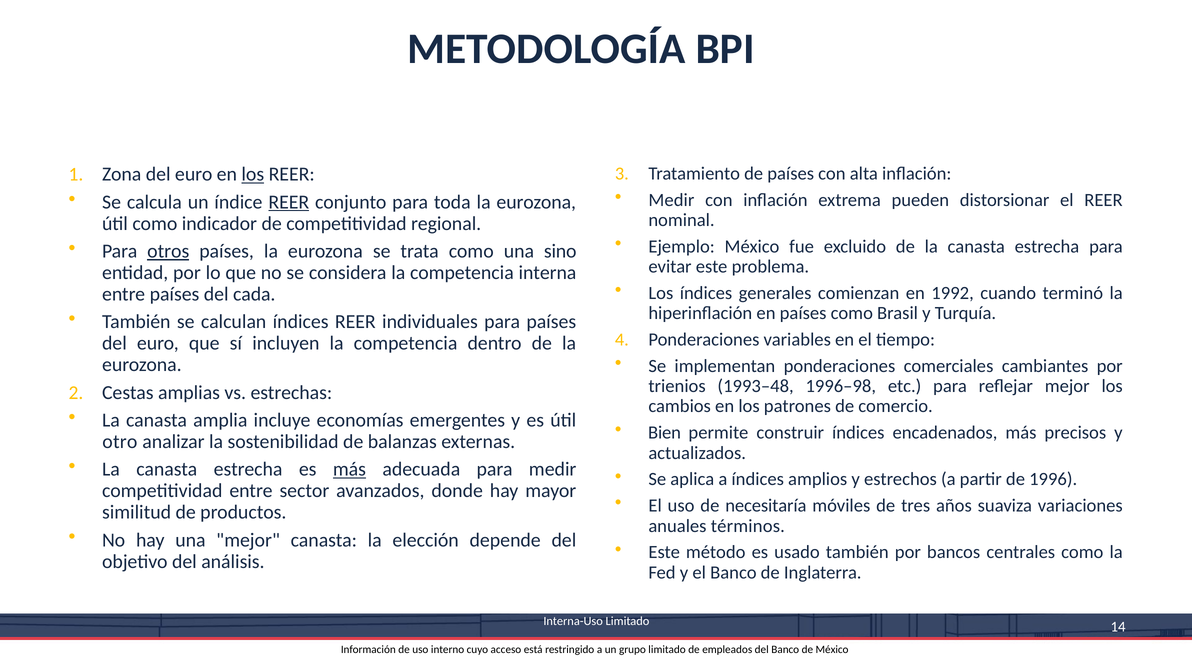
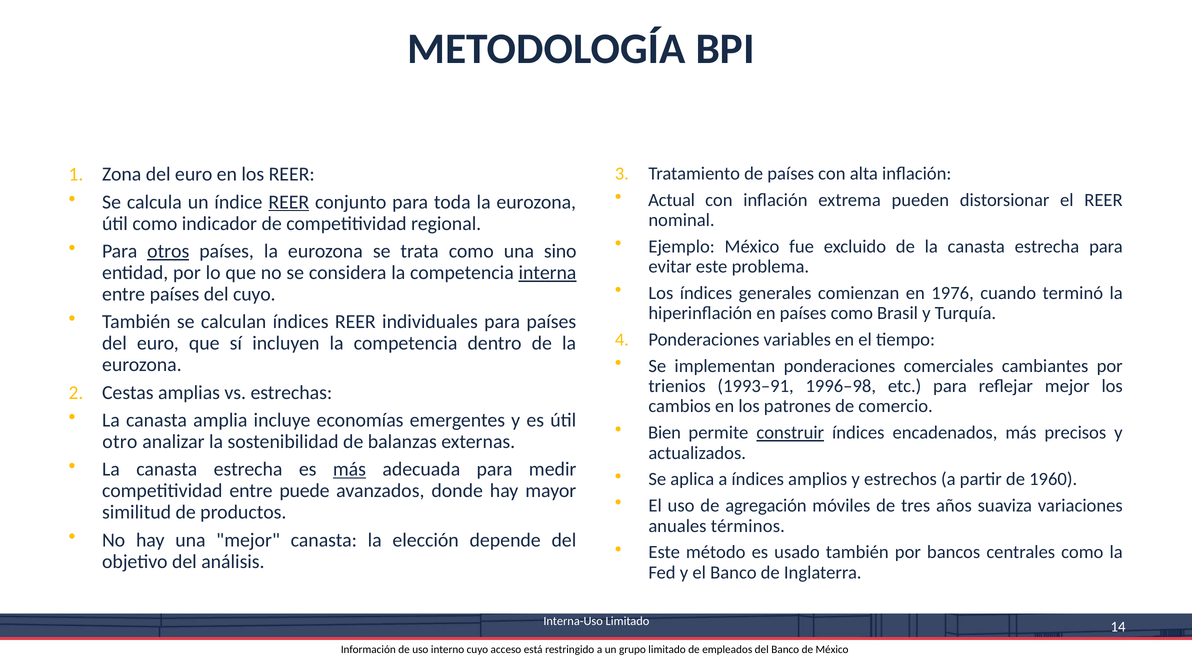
los at (253, 174) underline: present -> none
Medir at (671, 200): Medir -> Actual
interna underline: none -> present
1992: 1992 -> 1976
del cada: cada -> cuyo
1993–48: 1993–48 -> 1993–91
construir underline: none -> present
1996: 1996 -> 1960
sector: sector -> puede
necesitaría: necesitaría -> agregación
